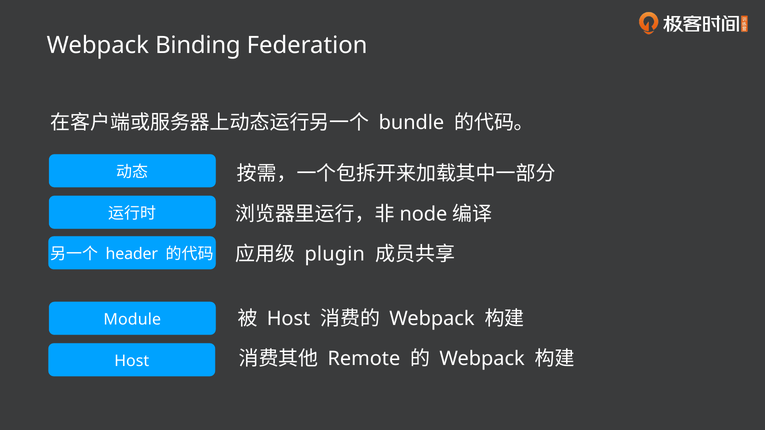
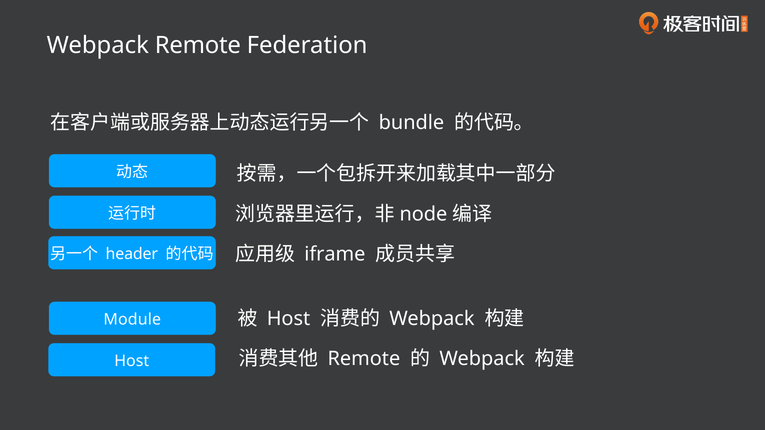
Webpack Binding: Binding -> Remote
plugin: plugin -> iframe
